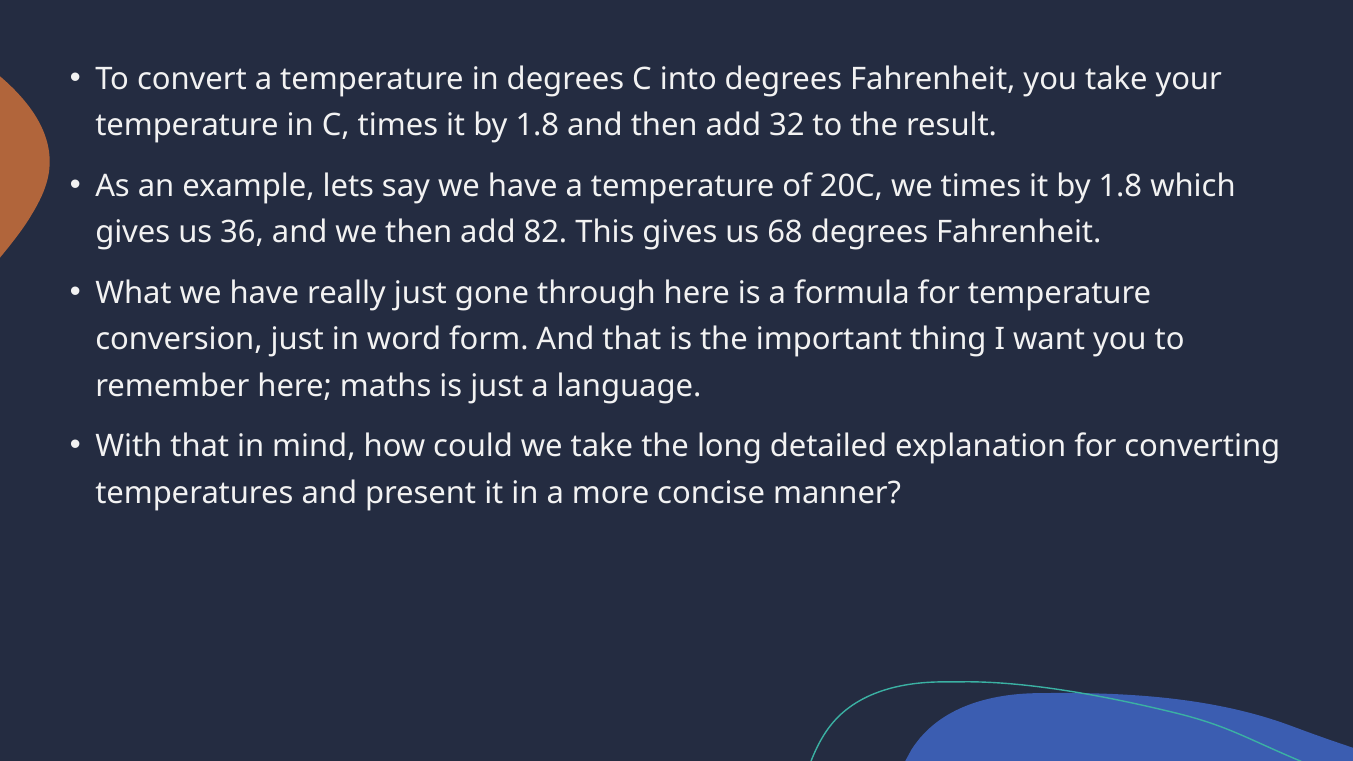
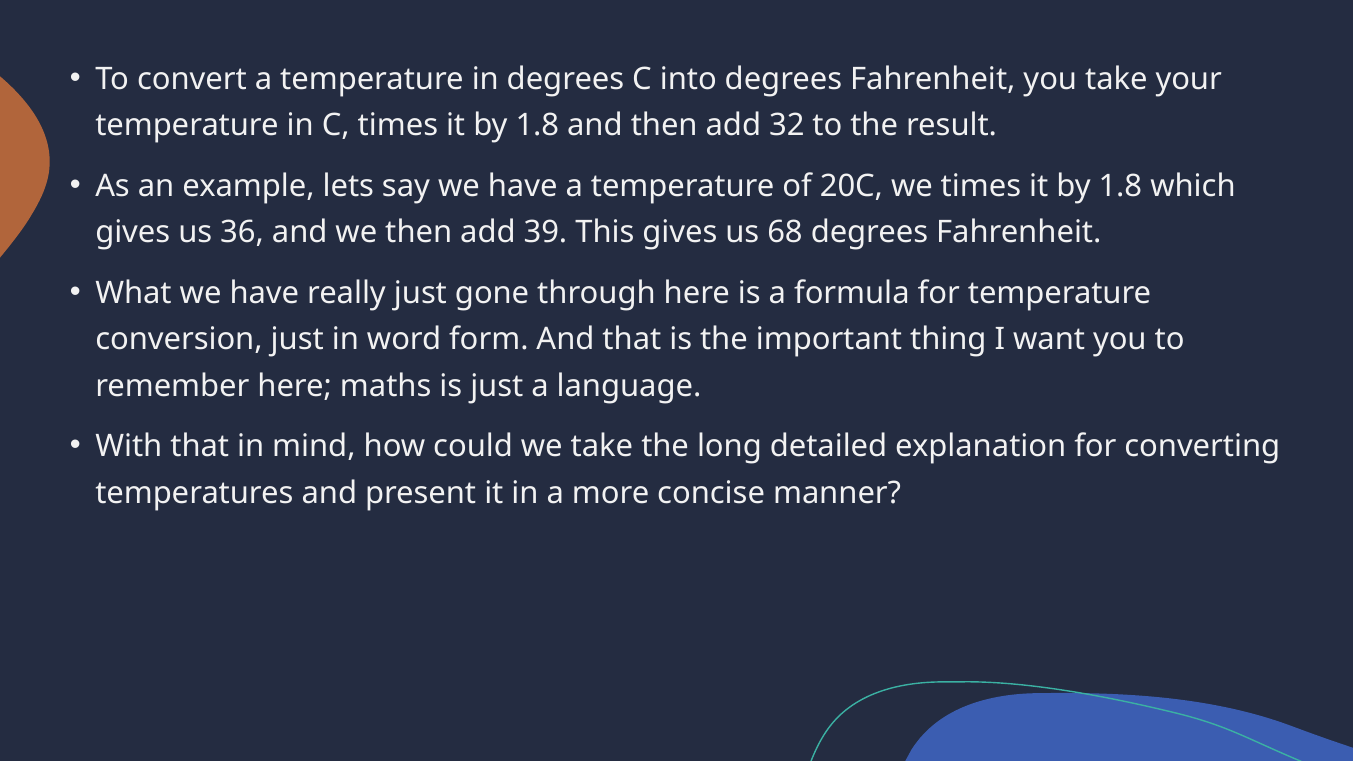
82: 82 -> 39
